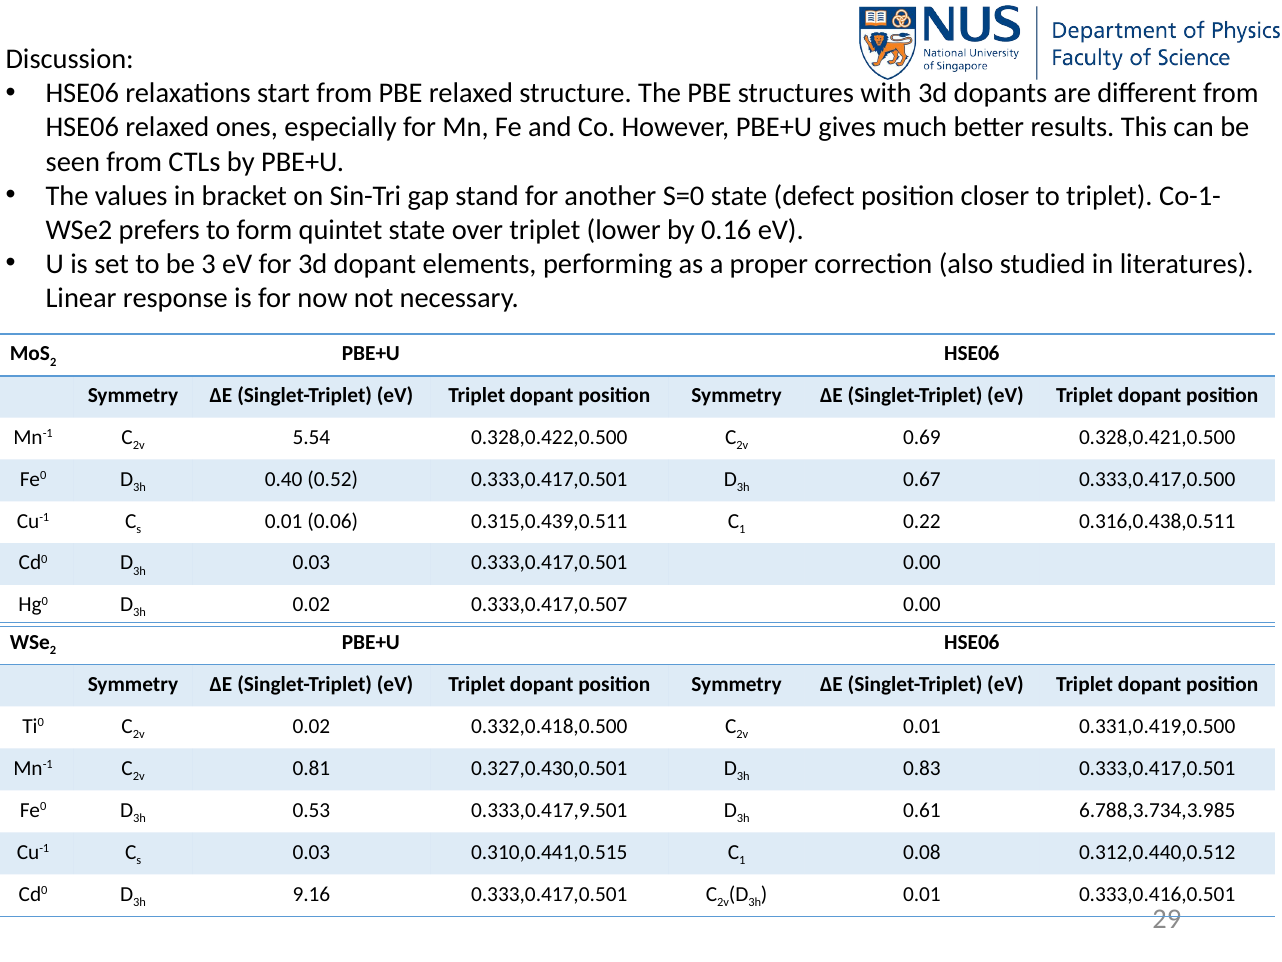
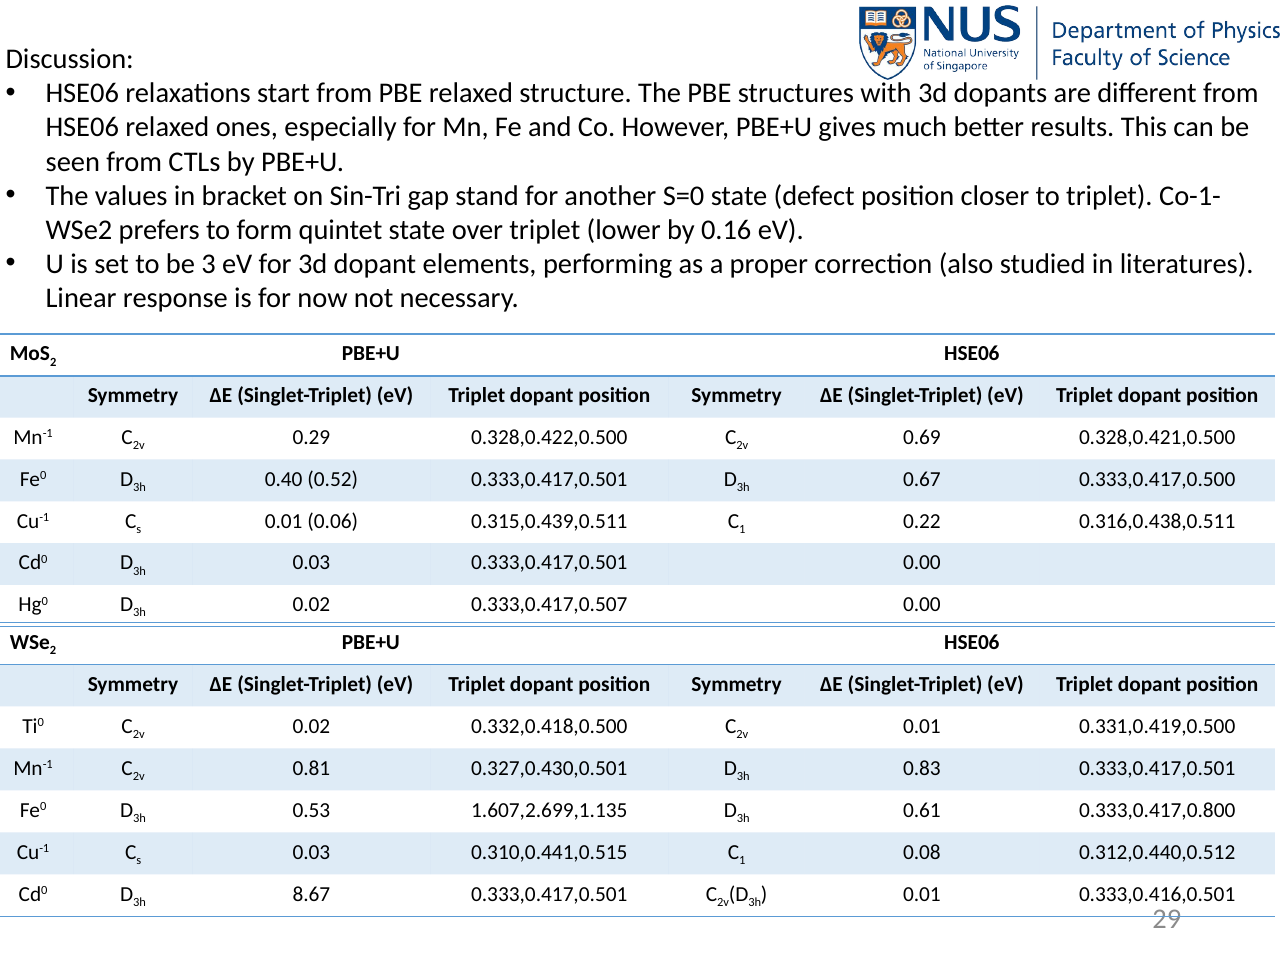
5.54: 5.54 -> 0.29
0.333,0.417,9.501: 0.333,0.417,9.501 -> 1.607,2.699,1.135
6.788,3.734,3.985: 6.788,3.734,3.985 -> 0.333,0.417,0.800
9.16: 9.16 -> 8.67
